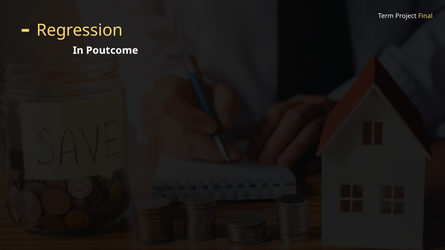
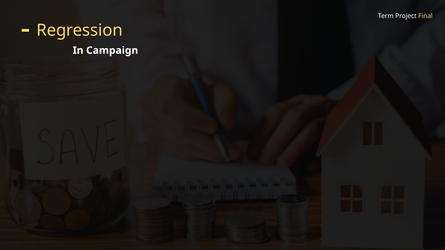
Poutcome: Poutcome -> Campaign
